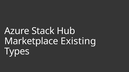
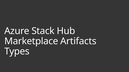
Existing: Existing -> Artifacts
